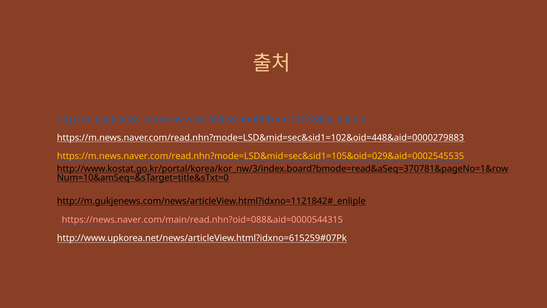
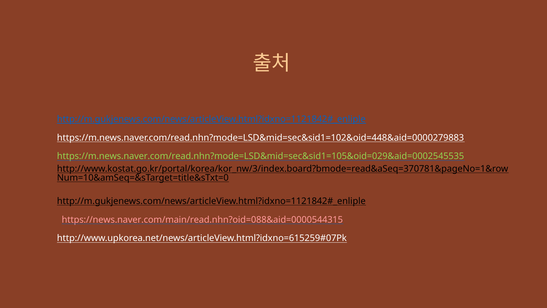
https://m.news.naver.com/read.nhn?mode=LSD&mid=sec&sid1=105&oid=029&aid=0002545535 colour: yellow -> light green
